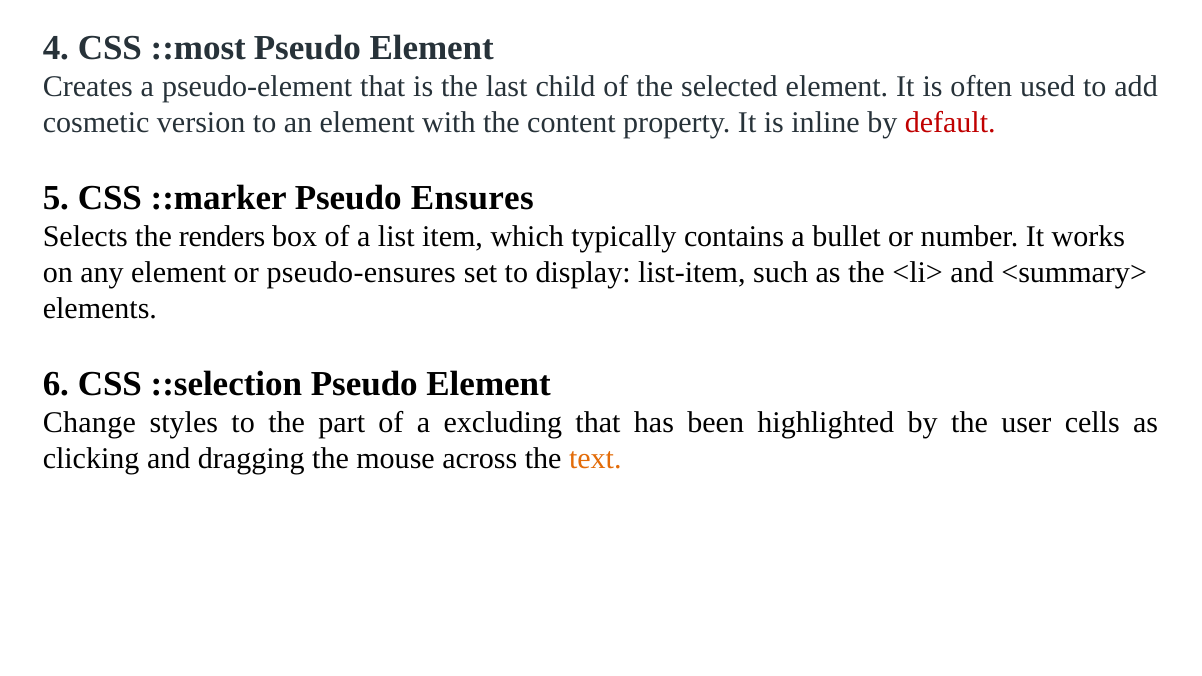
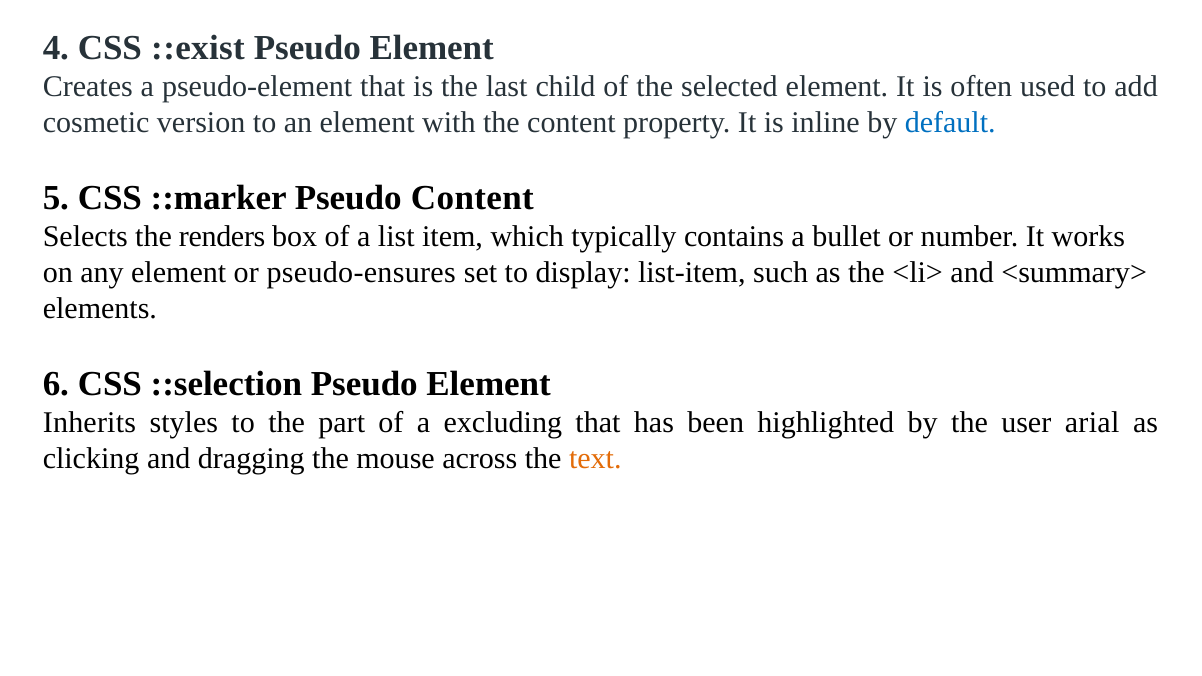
::most: ::most -> ::exist
default colour: red -> blue
Pseudo Ensures: Ensures -> Content
Change: Change -> Inherits
cells: cells -> arial
